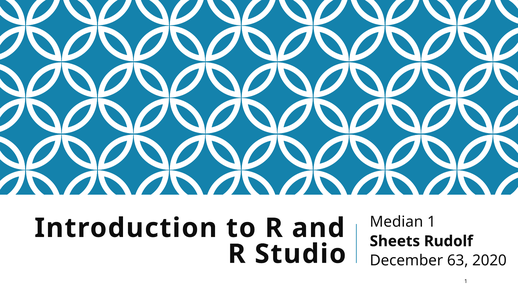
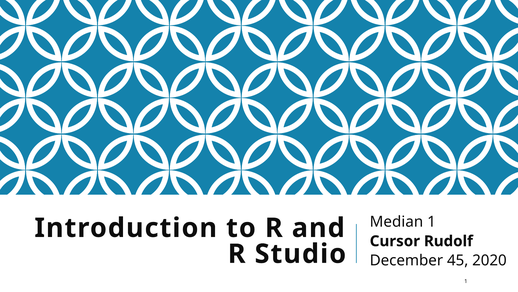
Sheets: Sheets -> Cursor
63: 63 -> 45
